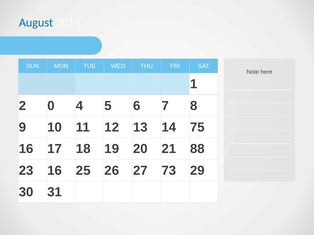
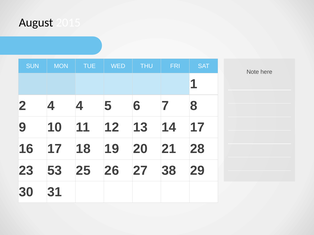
August colour: blue -> black
2 0: 0 -> 4
14 75: 75 -> 17
88: 88 -> 28
23 16: 16 -> 53
73: 73 -> 38
